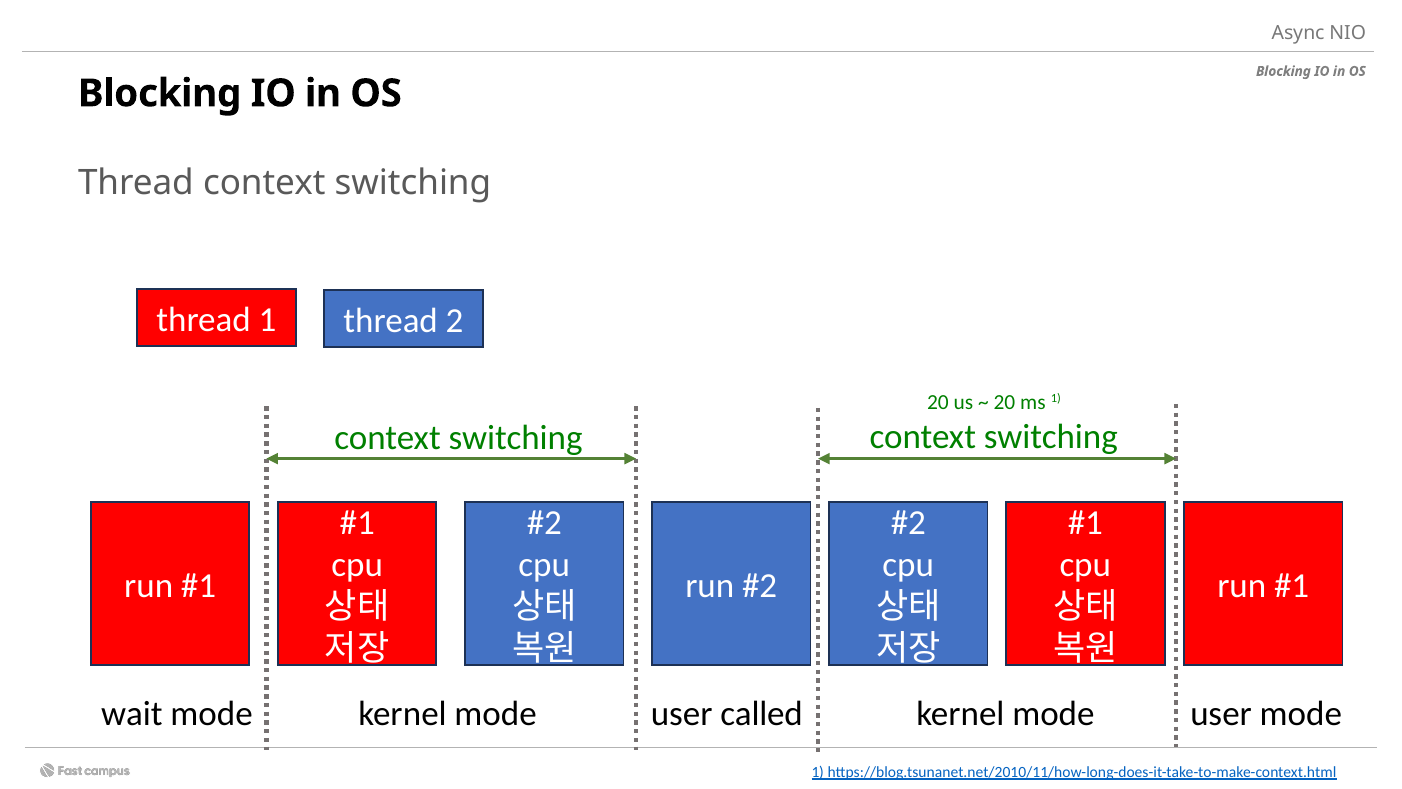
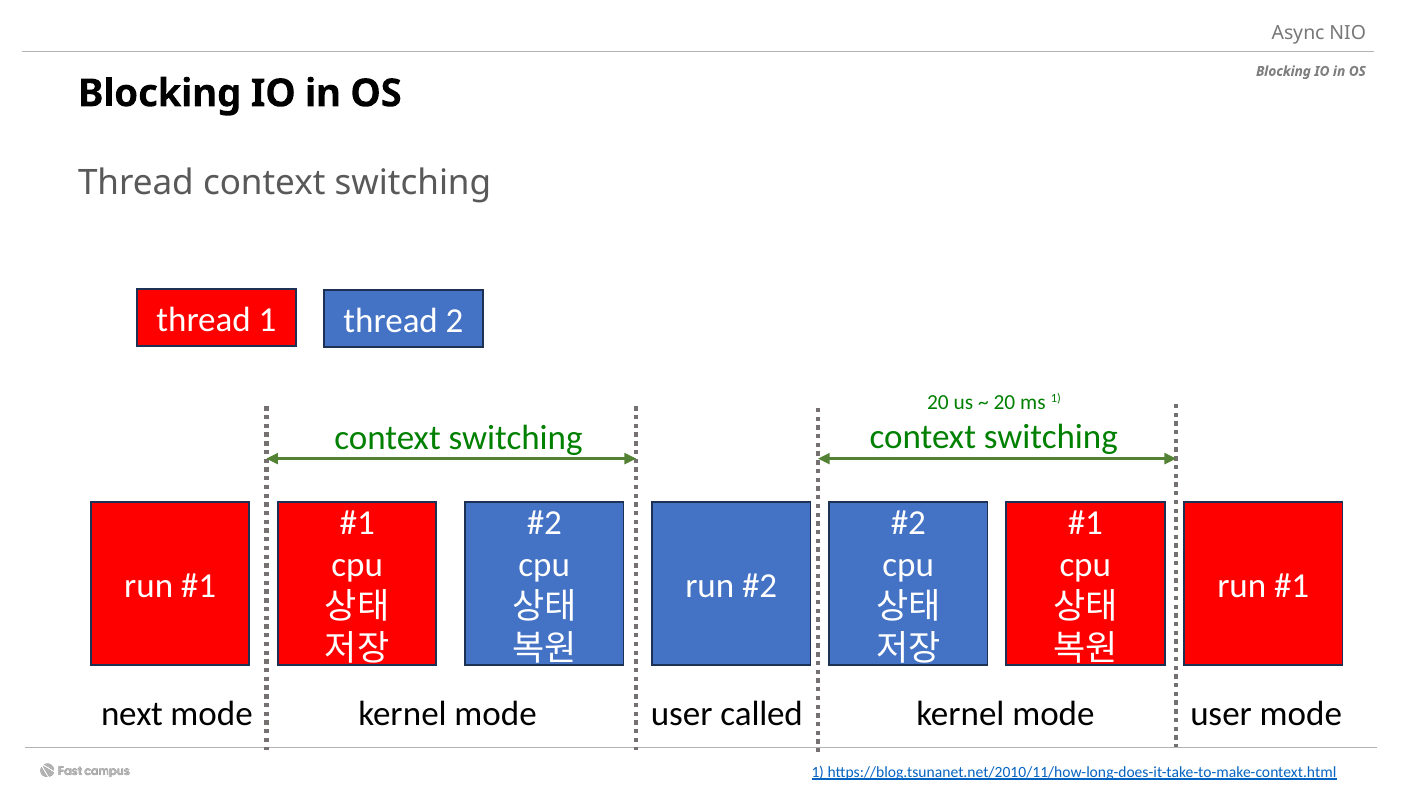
wait: wait -> next
